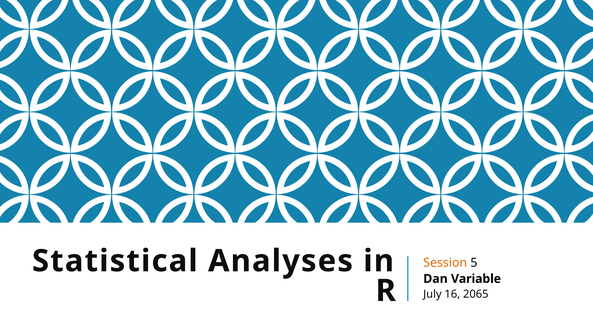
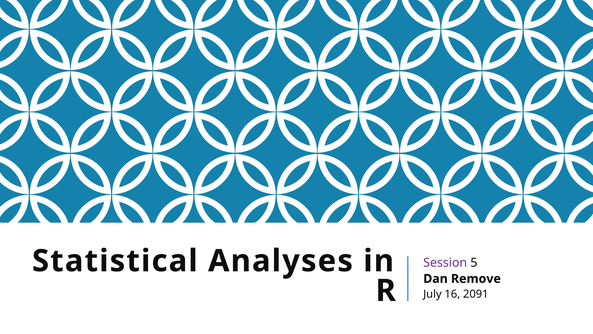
Session colour: orange -> purple
Variable: Variable -> Remove
2065: 2065 -> 2091
